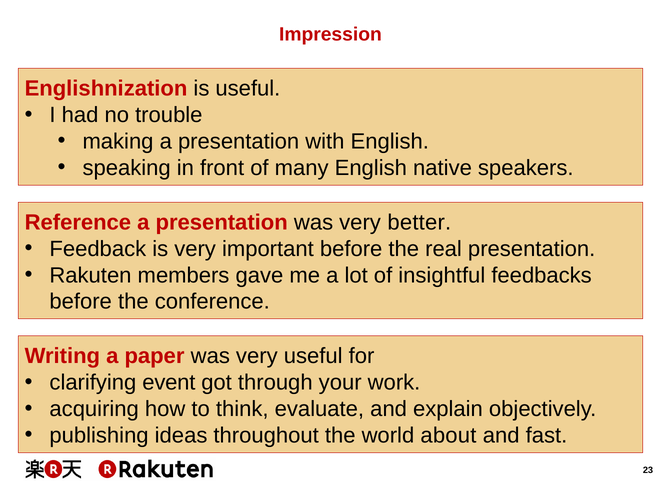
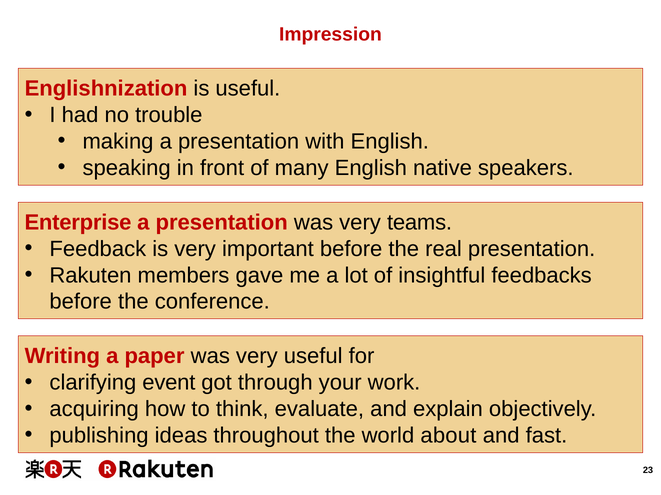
Reference: Reference -> Enterprise
better: better -> teams
